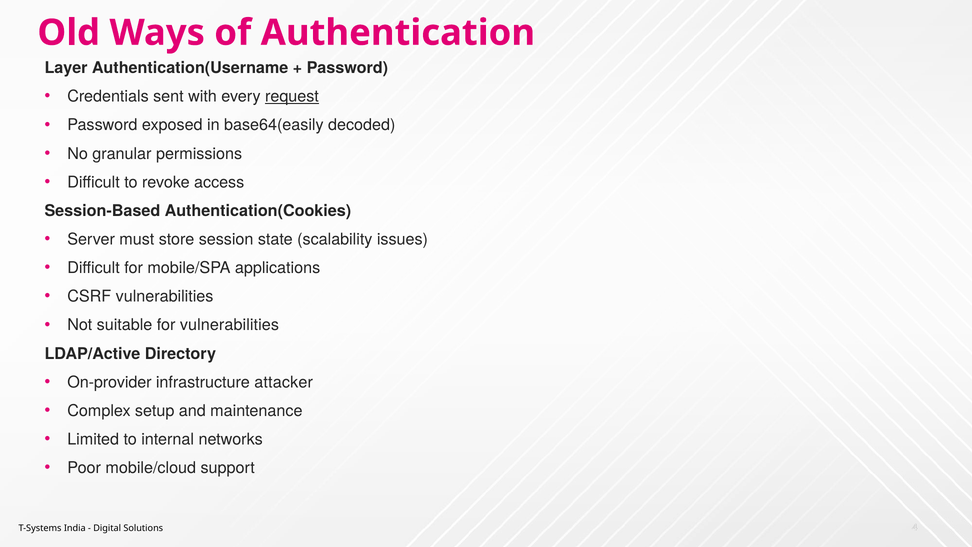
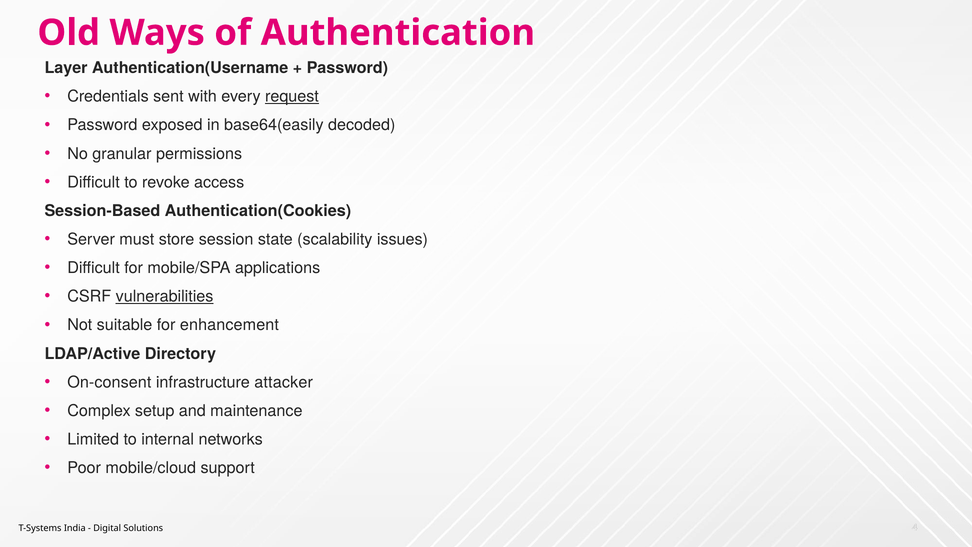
vulnerabilities at (165, 296) underline: none -> present
for vulnerabilities: vulnerabilities -> enhancement
On-provider: On-provider -> On-consent
